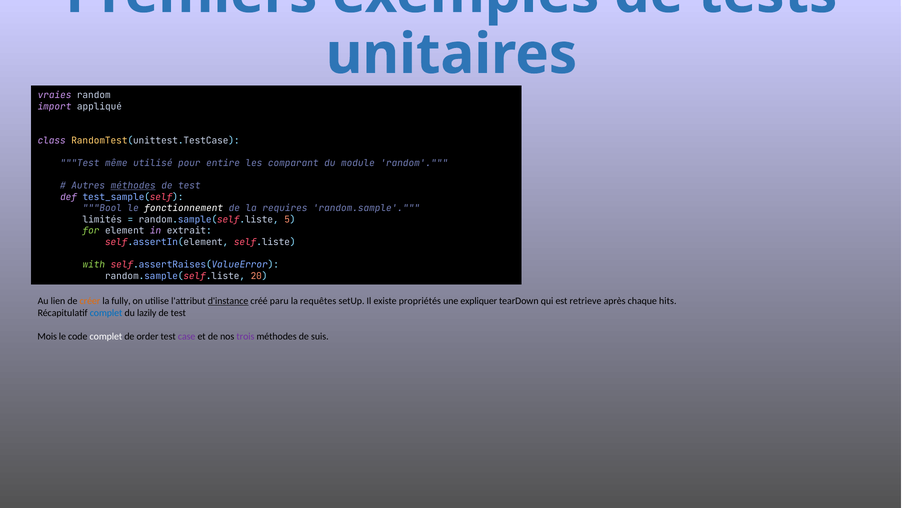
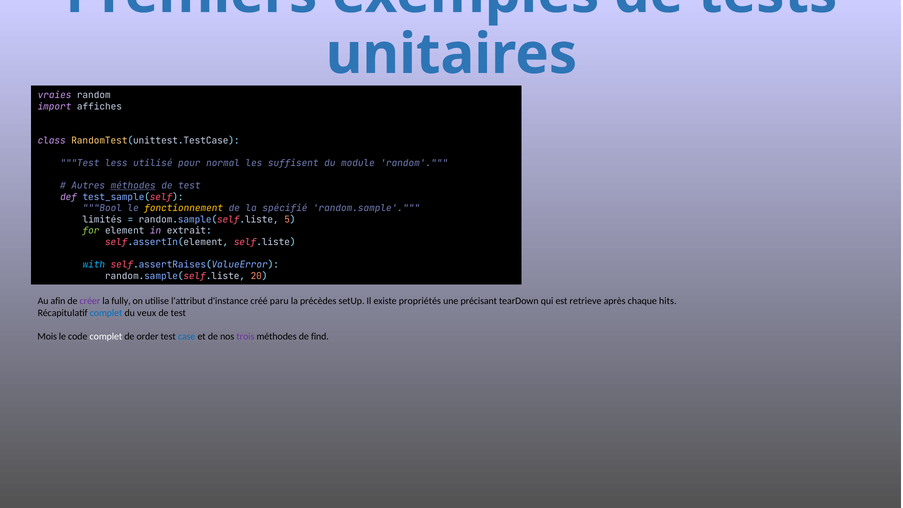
appliqué: appliqué -> affiches
même: même -> less
entire: entire -> normal
comparant: comparant -> suffisent
fonctionnement colour: white -> yellow
requires: requires -> spécifié
with colour: light green -> light blue
lien: lien -> afin
créer colour: orange -> purple
d'instance underline: present -> none
requêtes: requêtes -> précèdes
expliquer: expliquer -> précisant
lazily: lazily -> veux
case colour: purple -> blue
suis: suis -> find
